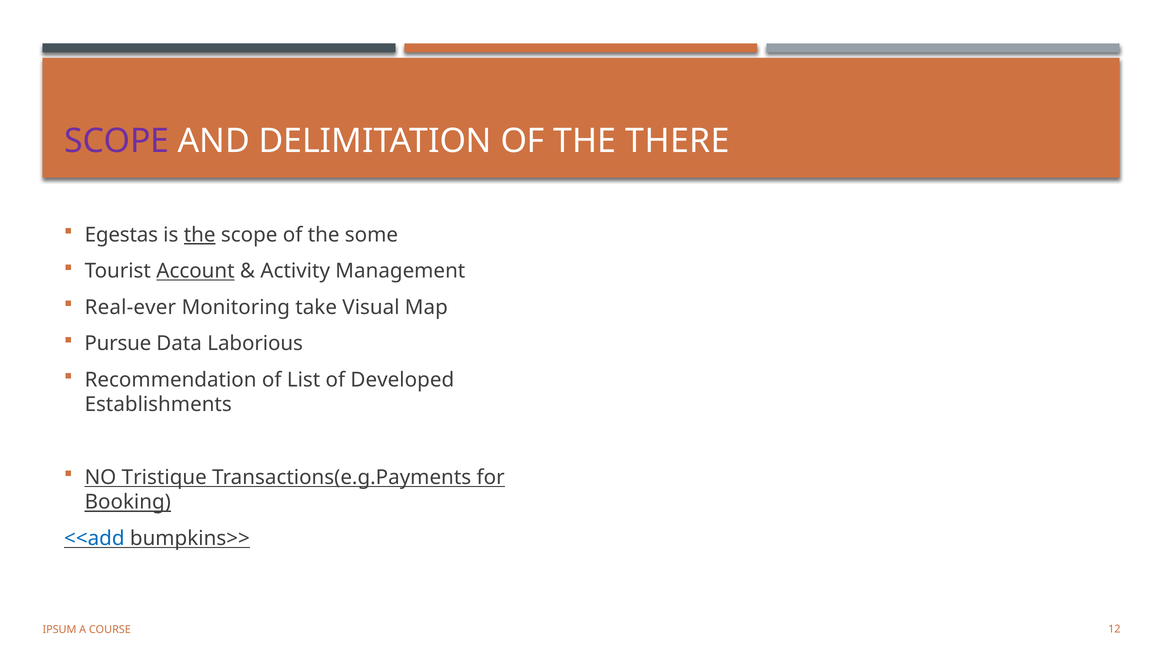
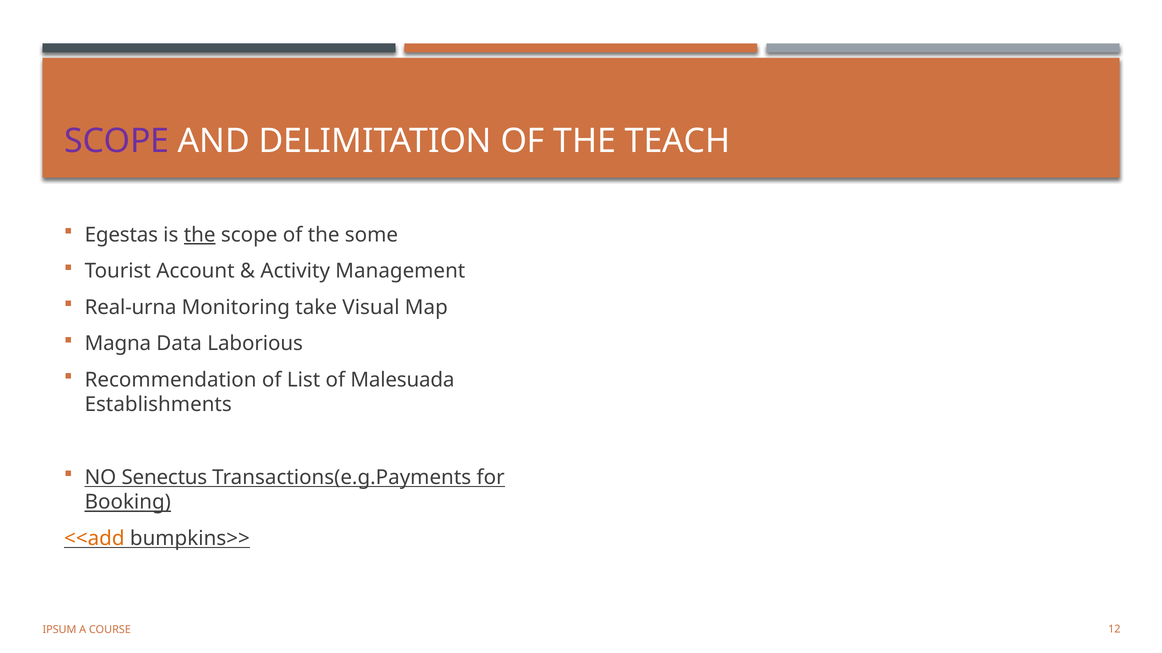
THERE: THERE -> TEACH
Account underline: present -> none
Real-ever: Real-ever -> Real-urna
Pursue: Pursue -> Magna
Developed: Developed -> Malesuada
Tristique: Tristique -> Senectus
<<add colour: blue -> orange
